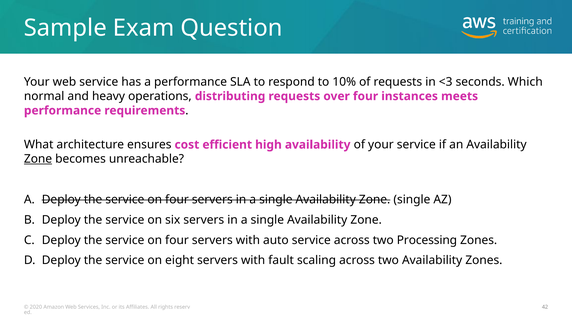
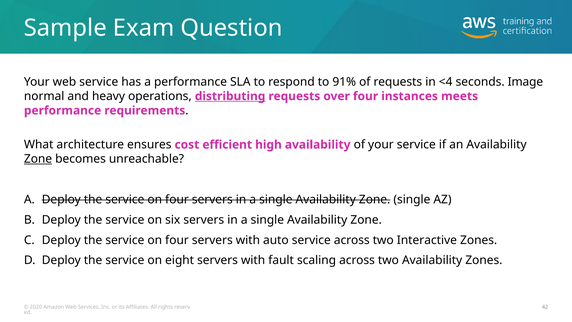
10%: 10% -> 91%
<3: <3 -> <4
Which: Which -> Image
distributing underline: none -> present
Processing: Processing -> Interactive
